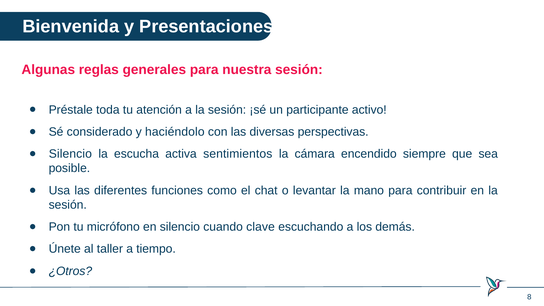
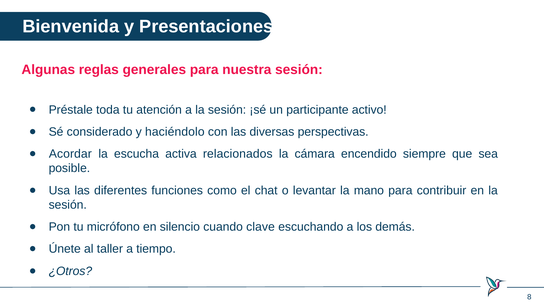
Silencio at (70, 154): Silencio -> Acordar
sentimientos: sentimientos -> relacionados
